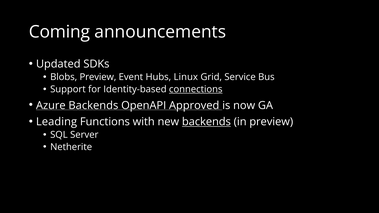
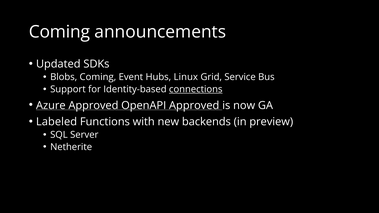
Blobs Preview: Preview -> Coming
Azure Backends: Backends -> Approved
Leading: Leading -> Labeled
backends at (206, 122) underline: present -> none
